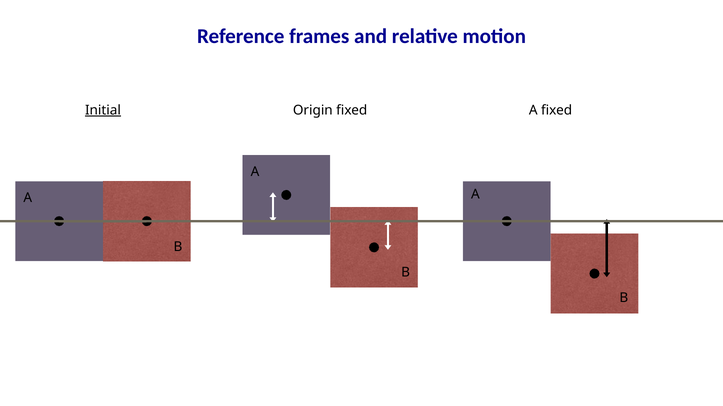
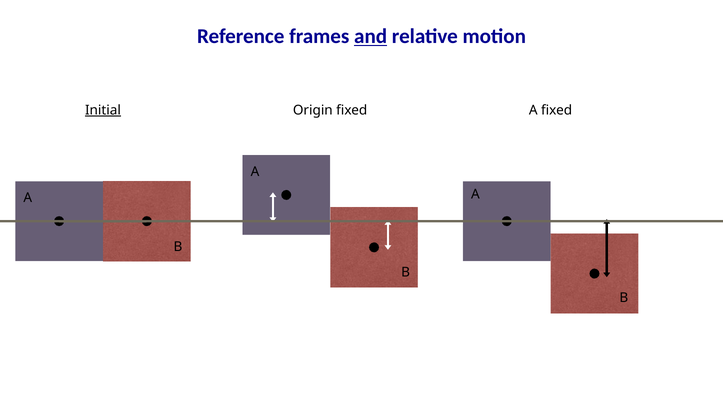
and underline: none -> present
